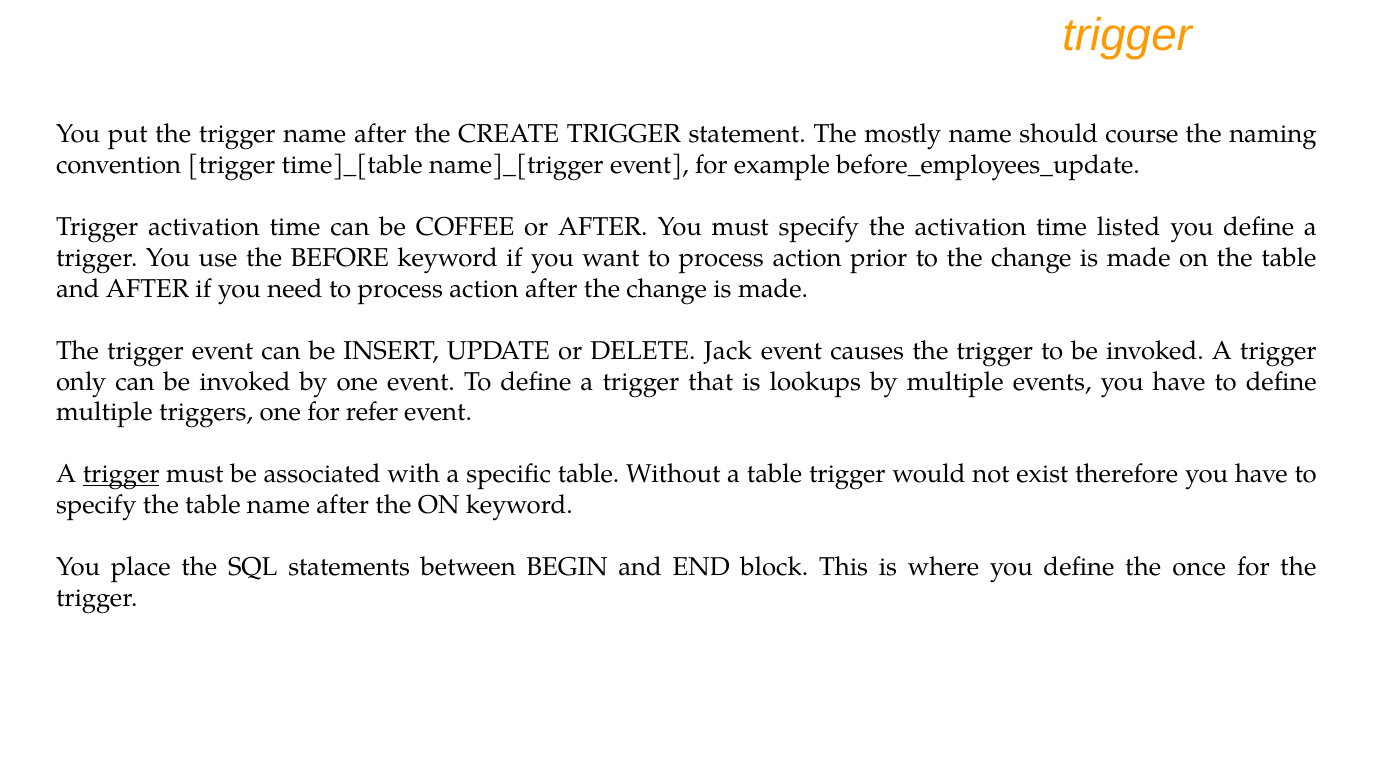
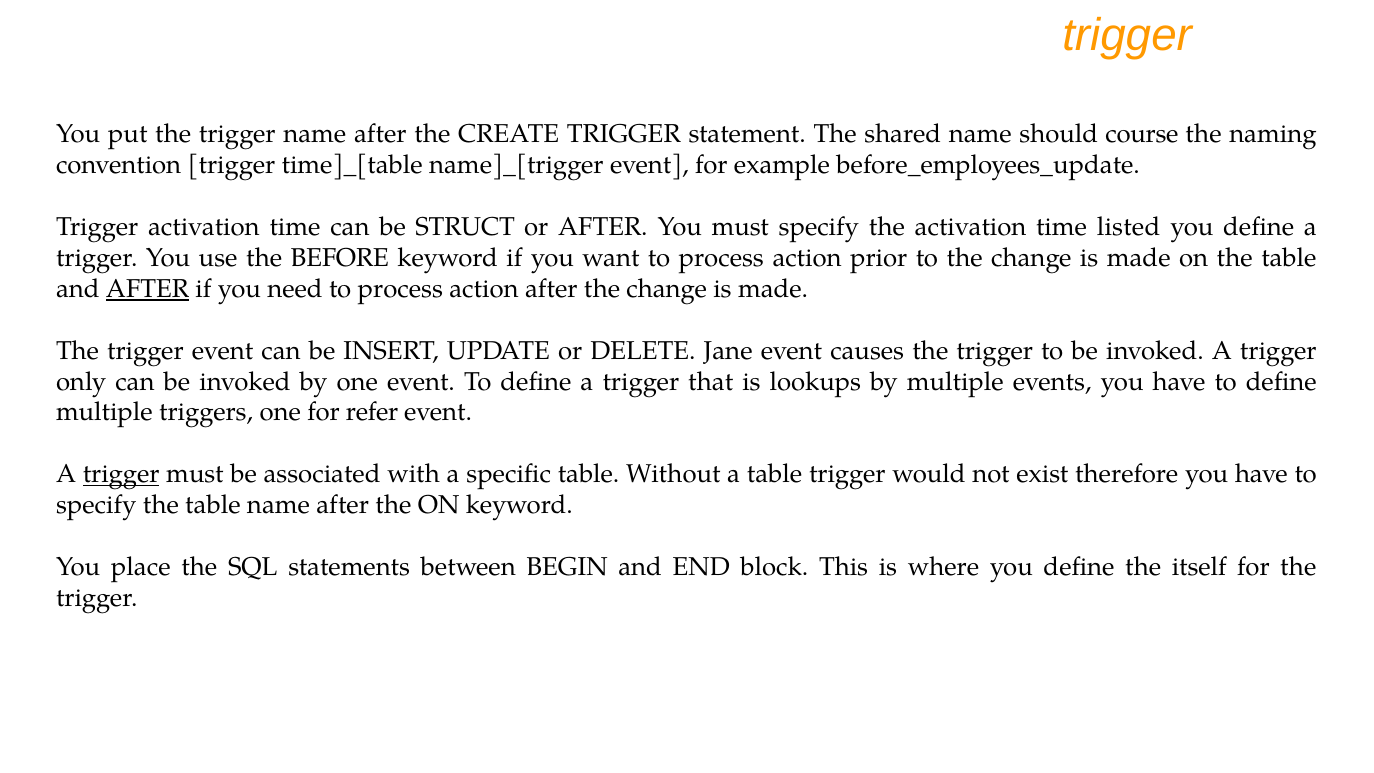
mostly: mostly -> shared
COFFEE: COFFEE -> STRUCT
AFTER at (148, 289) underline: none -> present
Jack: Jack -> Jane
once: once -> itself
